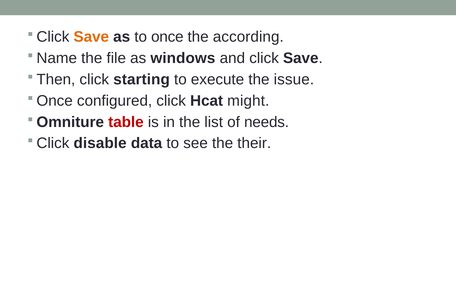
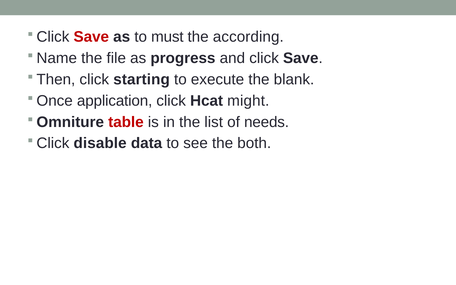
Save at (91, 37) colour: orange -> red
once: once -> must
windows: windows -> progress
issue: issue -> blank
configured: configured -> application
their: their -> both
